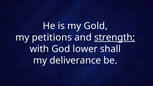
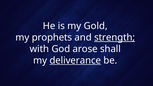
petitions: petitions -> prophets
lower: lower -> arose
deliverance underline: none -> present
